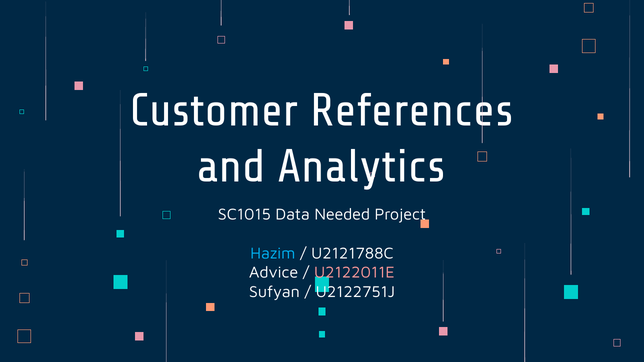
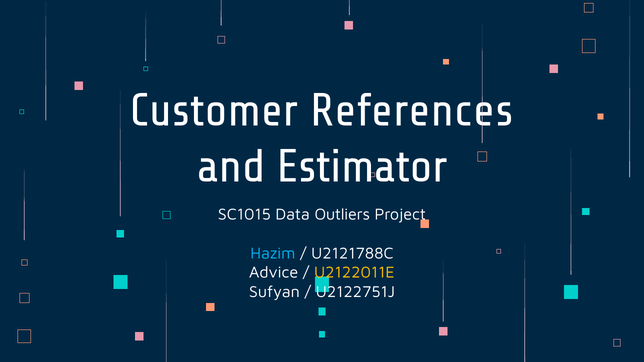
Analytics: Analytics -> Estimator
Needed: Needed -> Outliers
U2122011E colour: pink -> yellow
